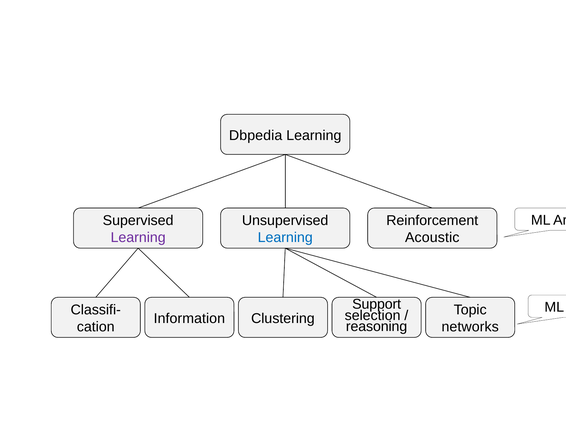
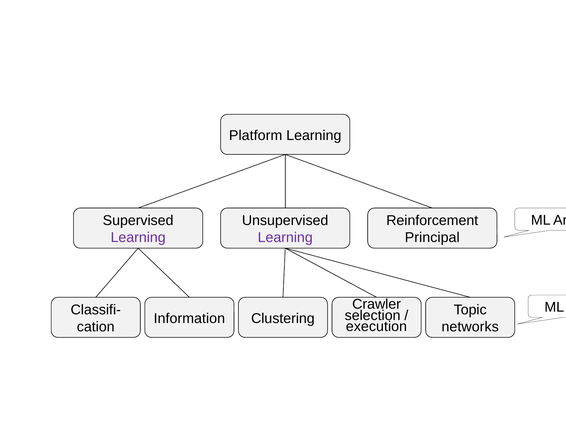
Dbpedia: Dbpedia -> Platform
Learning at (285, 237) colour: blue -> purple
Acoustic: Acoustic -> Principal
Support: Support -> Crawler
reasoning: reasoning -> execution
